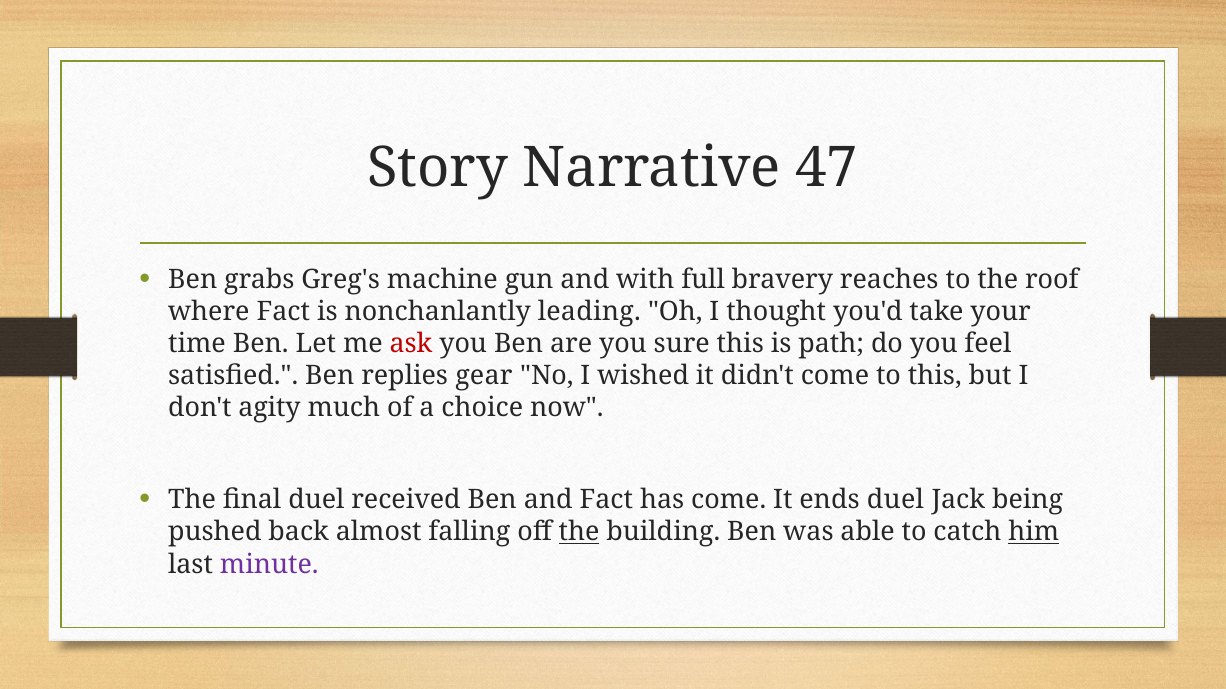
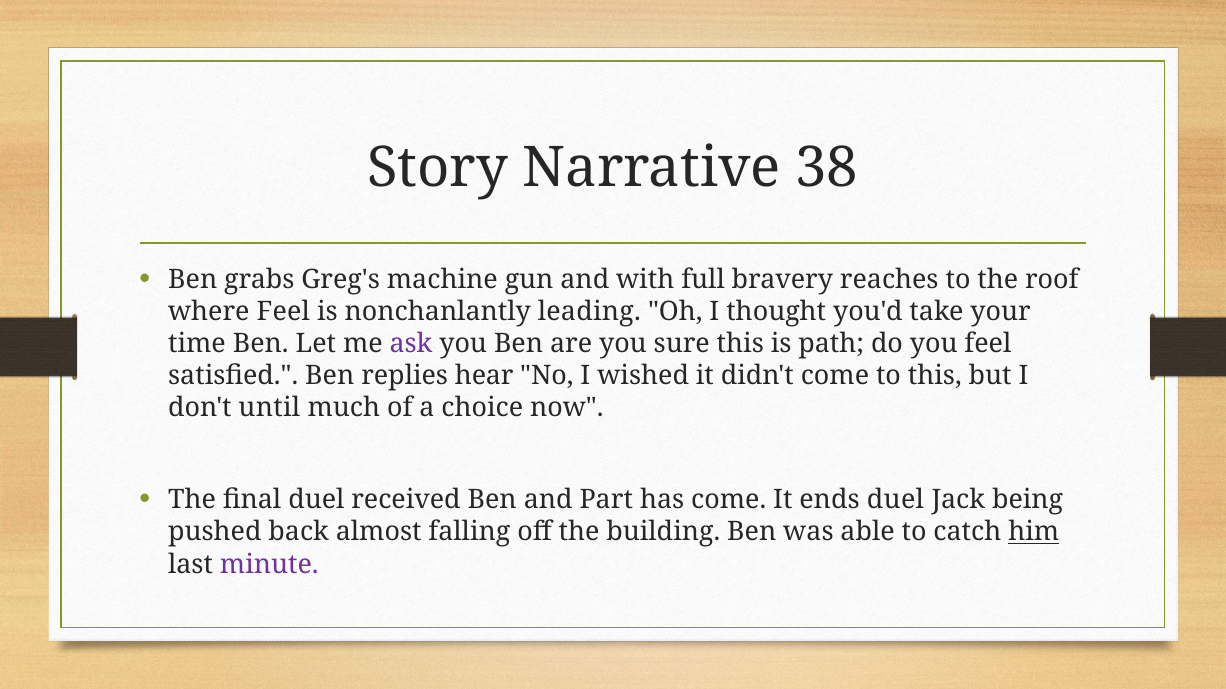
47: 47 -> 38
where Fact: Fact -> Feel
ask colour: red -> purple
gear: gear -> hear
agity: agity -> until
and Fact: Fact -> Part
the at (579, 533) underline: present -> none
